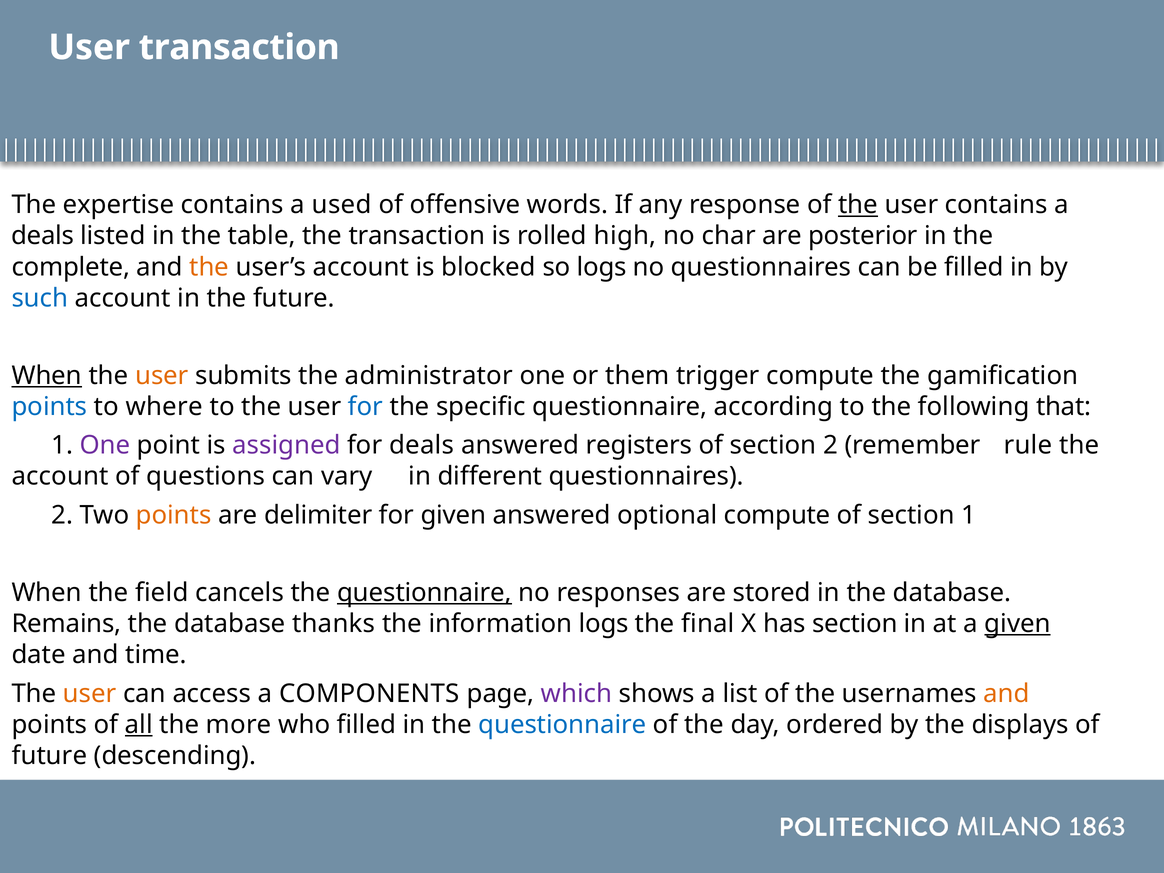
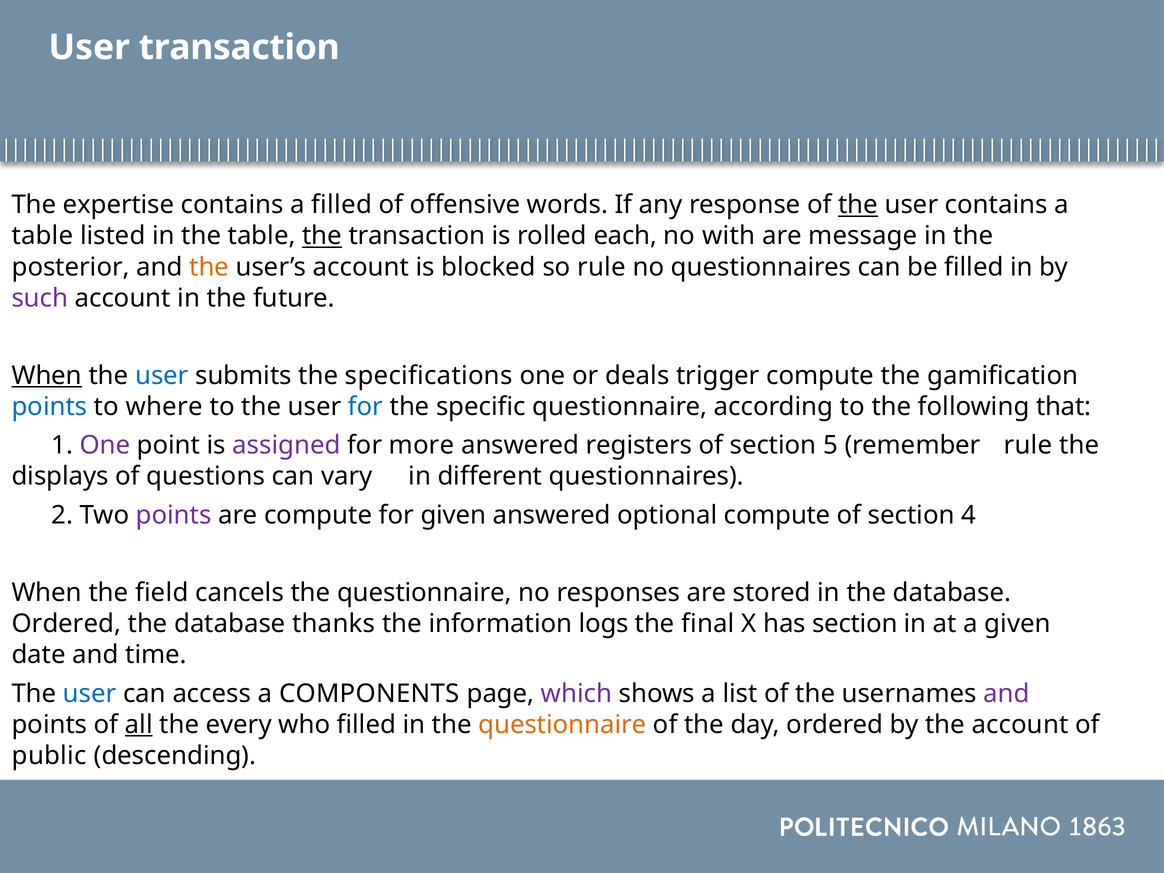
a used: used -> filled
deals at (43, 236): deals -> table
the at (322, 236) underline: none -> present
high: high -> each
char: char -> with
posterior: posterior -> message
complete: complete -> posterior
so logs: logs -> rule
such colour: blue -> purple
user at (162, 376) colour: orange -> blue
administrator: administrator -> specifications
them: them -> deals
for deals: deals -> more
section 2: 2 -> 5
account at (60, 476): account -> displays
points at (174, 515) colour: orange -> purple
are delimiter: delimiter -> compute
section 1: 1 -> 4
questionnaire at (424, 593) underline: present -> none
Remains at (66, 624): Remains -> Ordered
given at (1018, 624) underline: present -> none
user at (90, 693) colour: orange -> blue
and at (1006, 693) colour: orange -> purple
more: more -> every
questionnaire at (562, 725) colour: blue -> orange
the displays: displays -> account
future at (49, 756): future -> public
